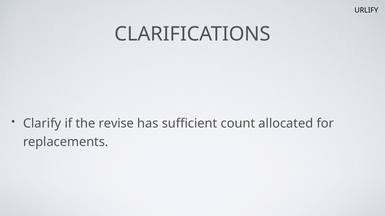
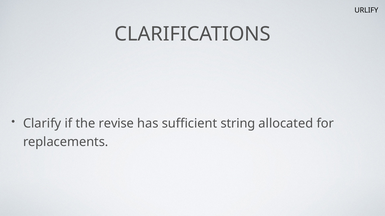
count: count -> string
